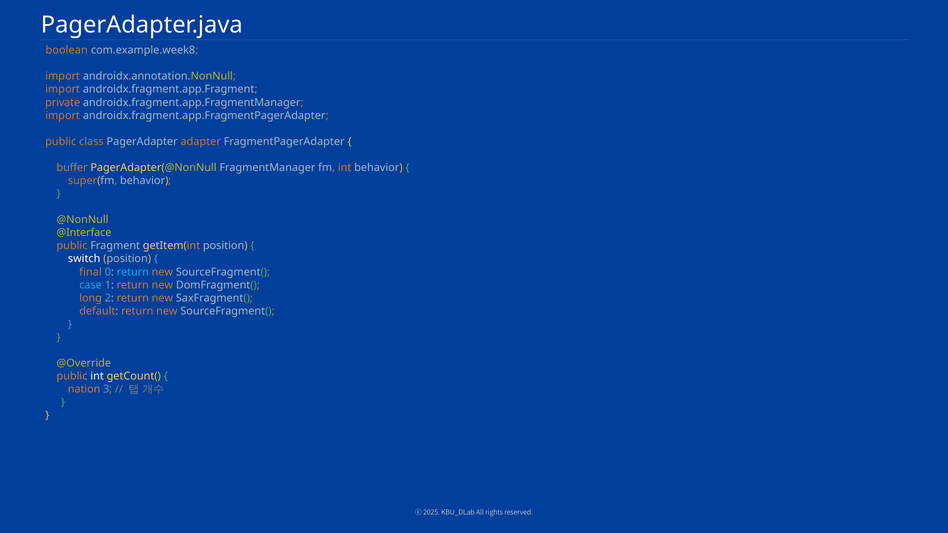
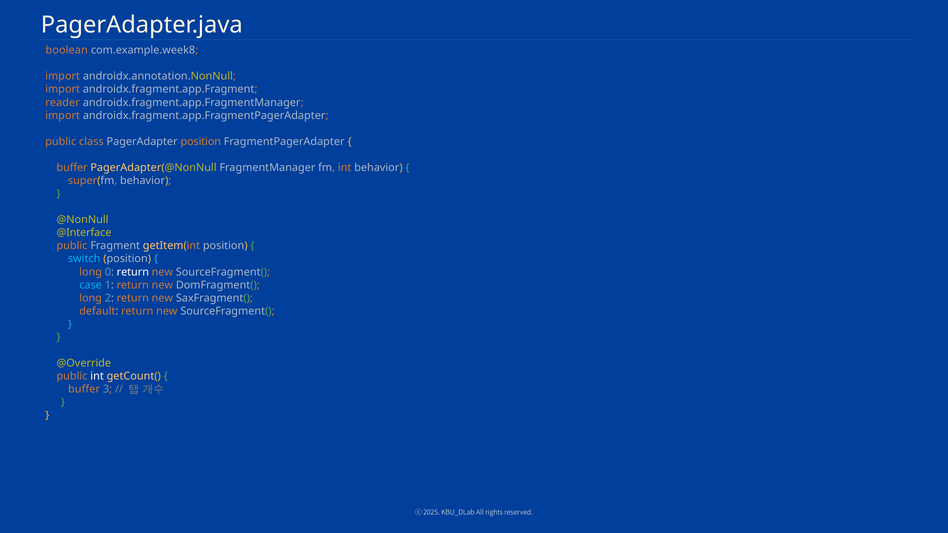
private: private -> reader
PagerAdapter adapter: adapter -> position
switch colour: white -> light blue
final at (91, 272): final -> long
return at (133, 272) colour: light blue -> white
nation at (84, 389): nation -> buffer
